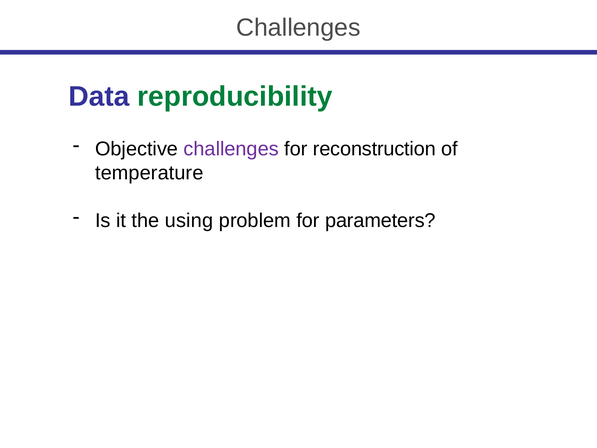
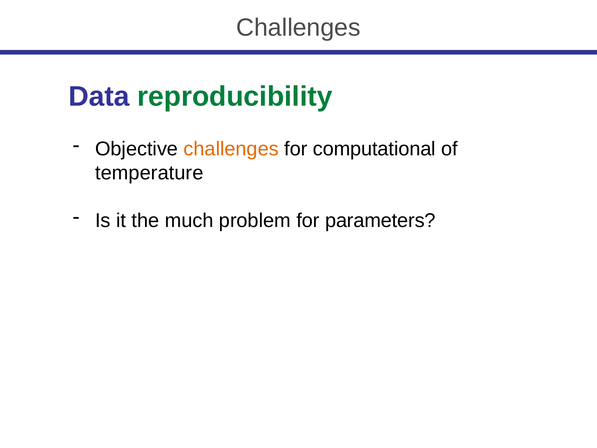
challenges at (231, 149) colour: purple -> orange
reconstruction: reconstruction -> computational
using: using -> much
